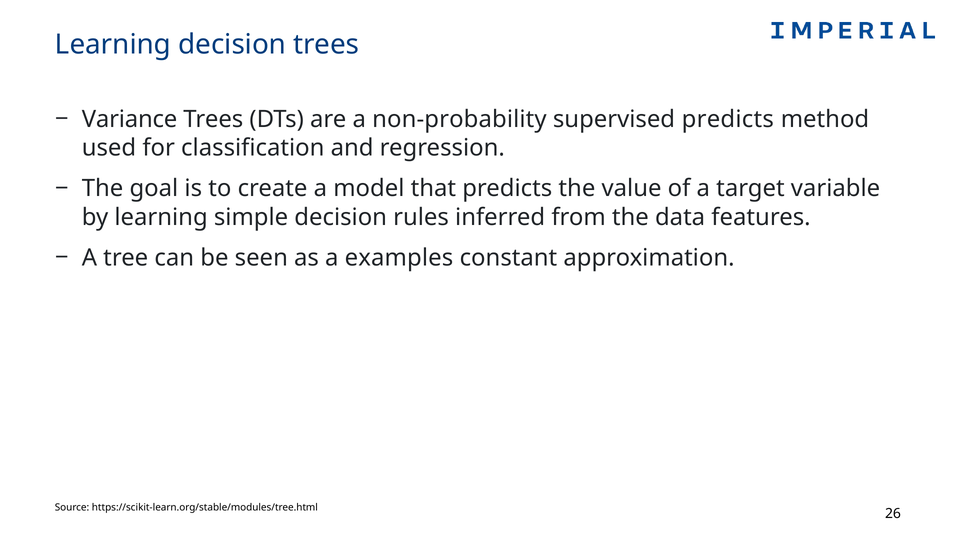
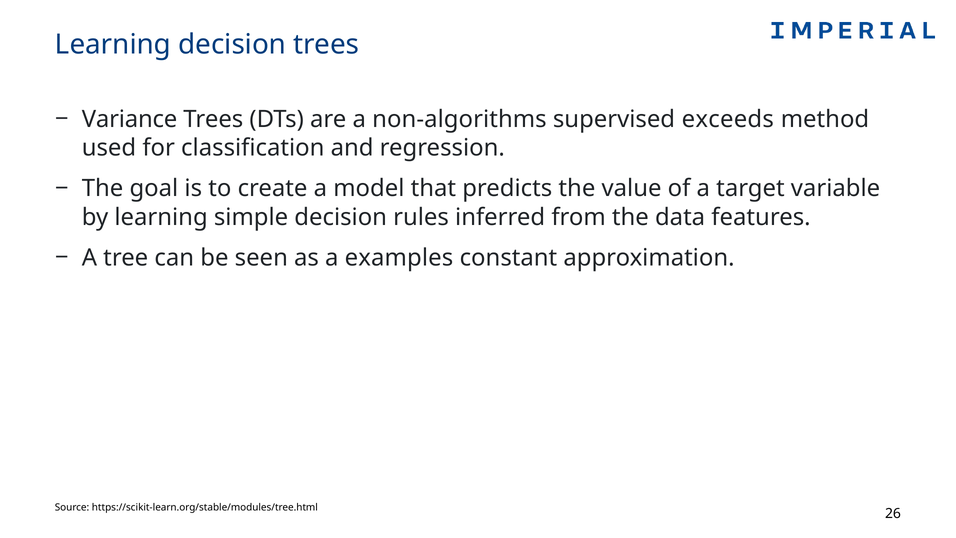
non-probability: non-probability -> non-algorithms
supervised predicts: predicts -> exceeds
